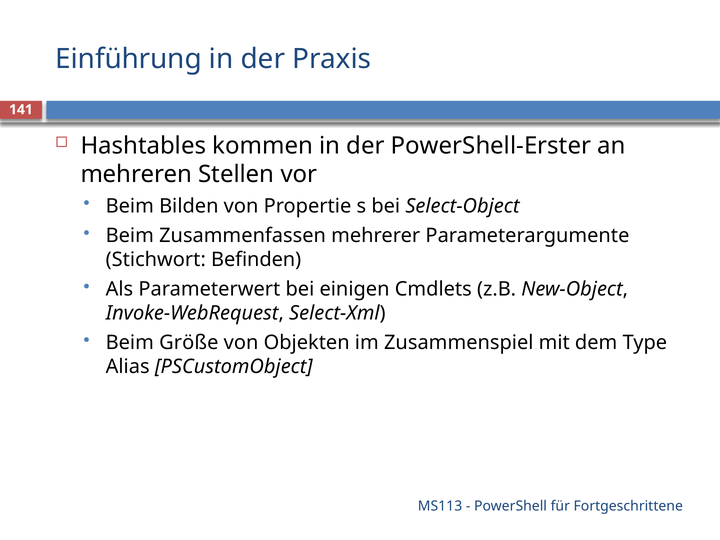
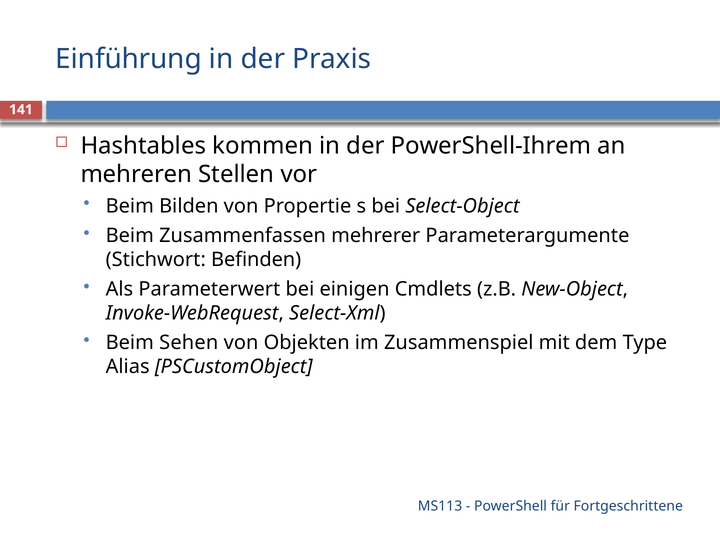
PowerShell-Erster: PowerShell-Erster -> PowerShell-Ihrem
Größe: Größe -> Sehen
